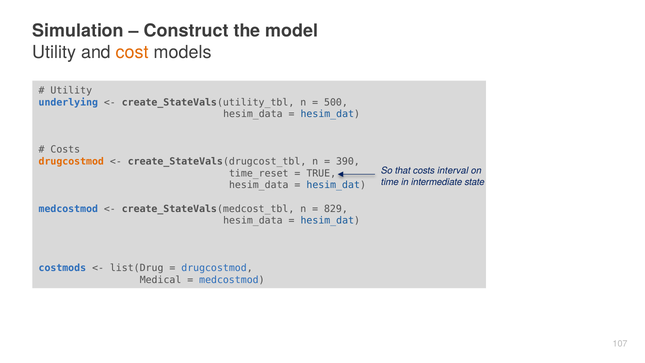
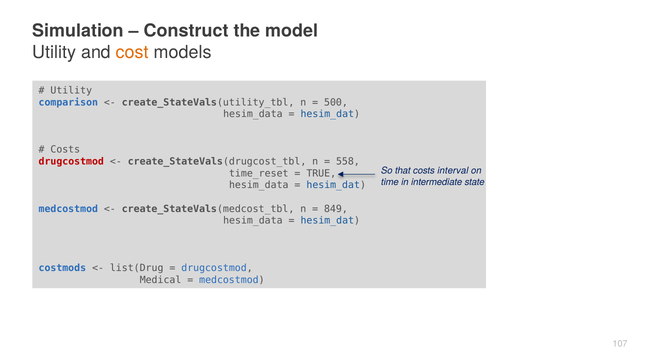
underlying: underlying -> comparison
drugcostmod at (71, 161) colour: orange -> red
390: 390 -> 558
829: 829 -> 849
